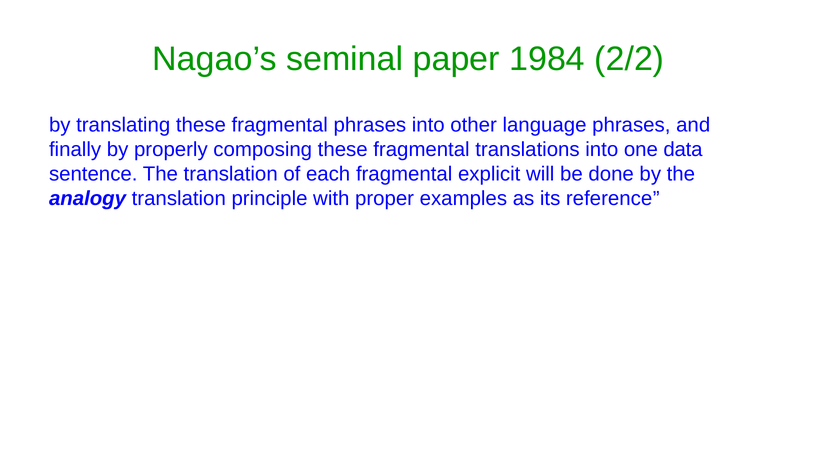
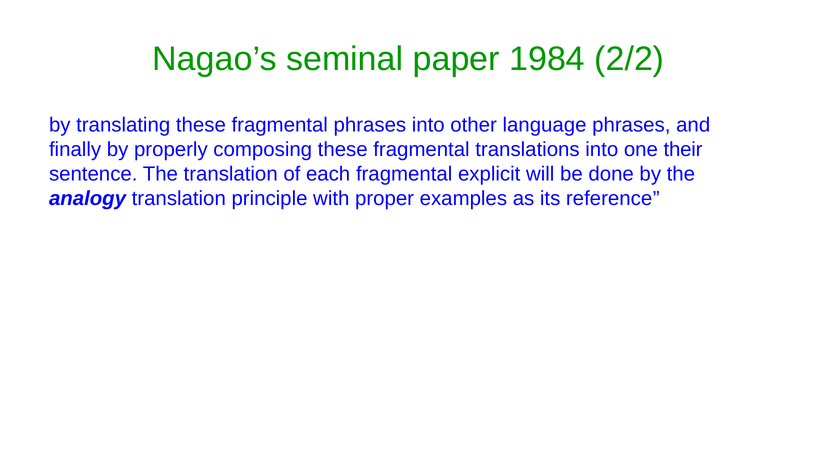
data: data -> their
